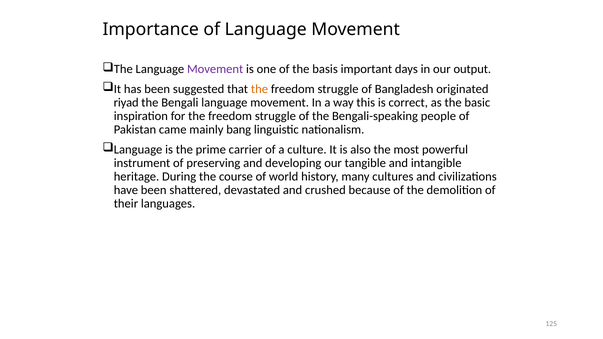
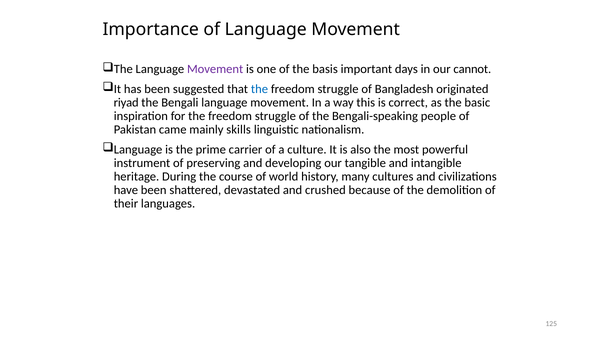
output: output -> cannot
the at (259, 89) colour: orange -> blue
bang: bang -> skills
